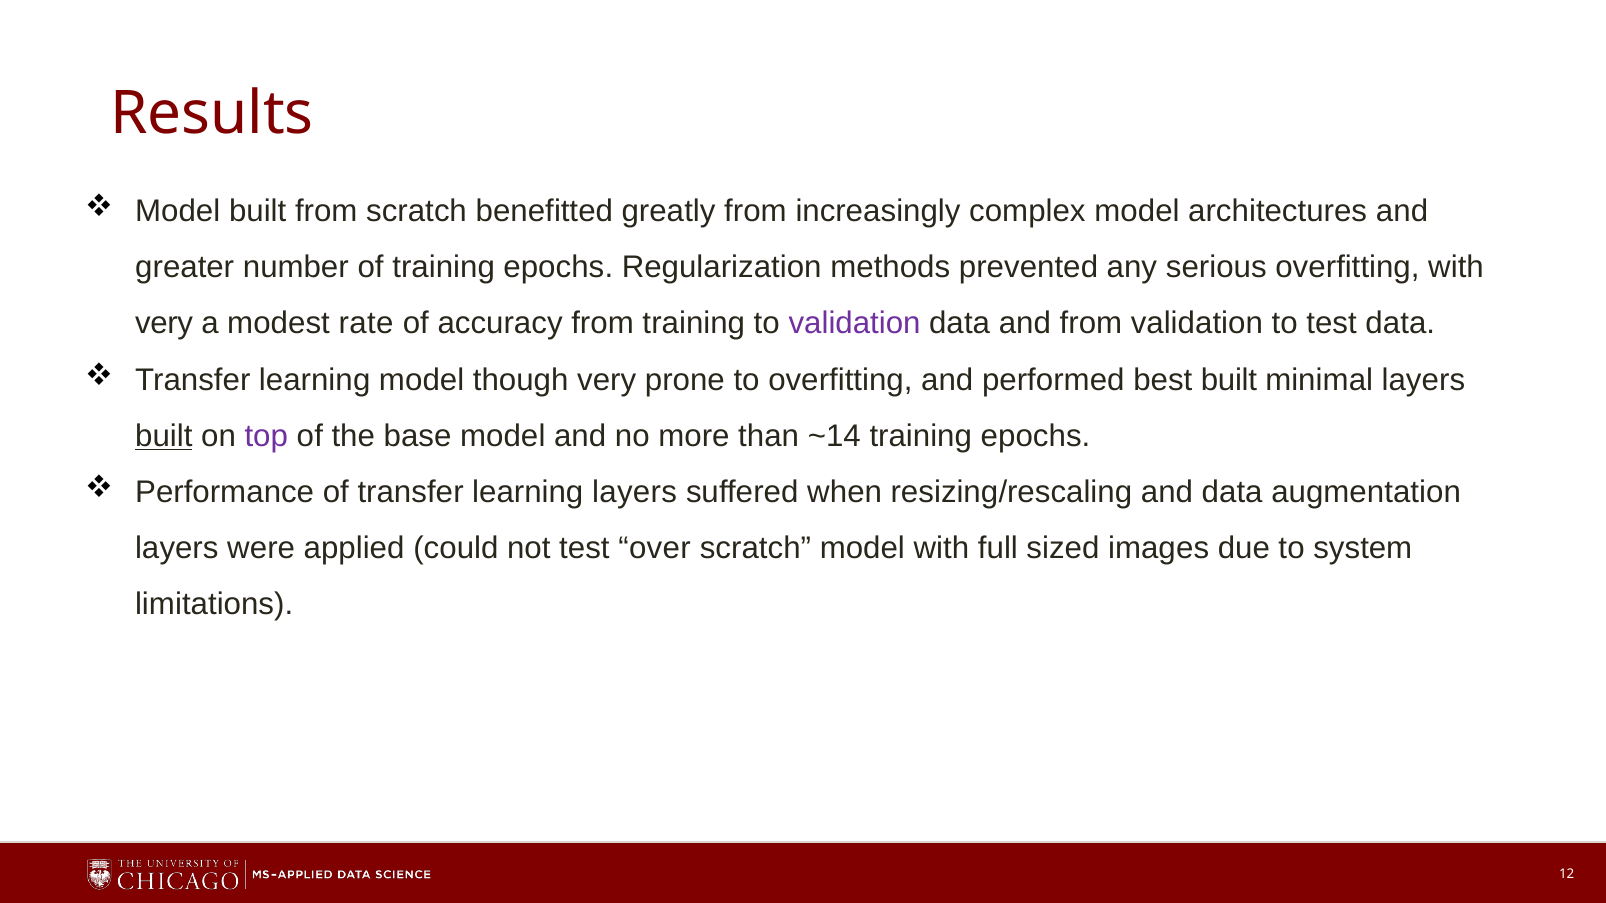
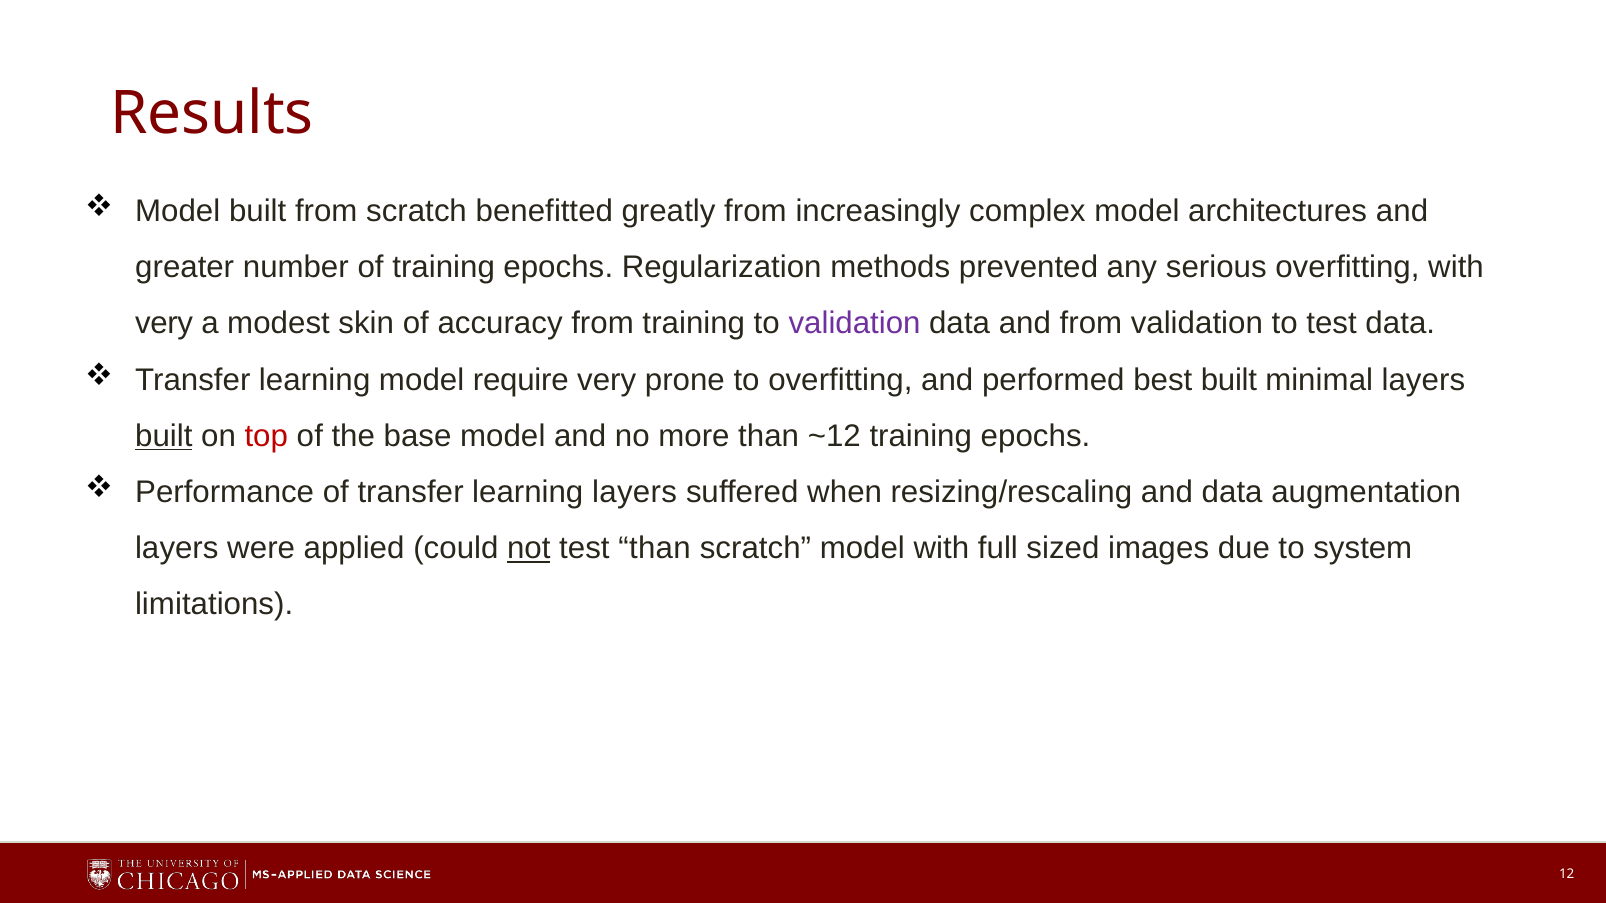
rate: rate -> skin
though: though -> require
top colour: purple -> red
~14: ~14 -> ~12
not underline: none -> present
test over: over -> than
